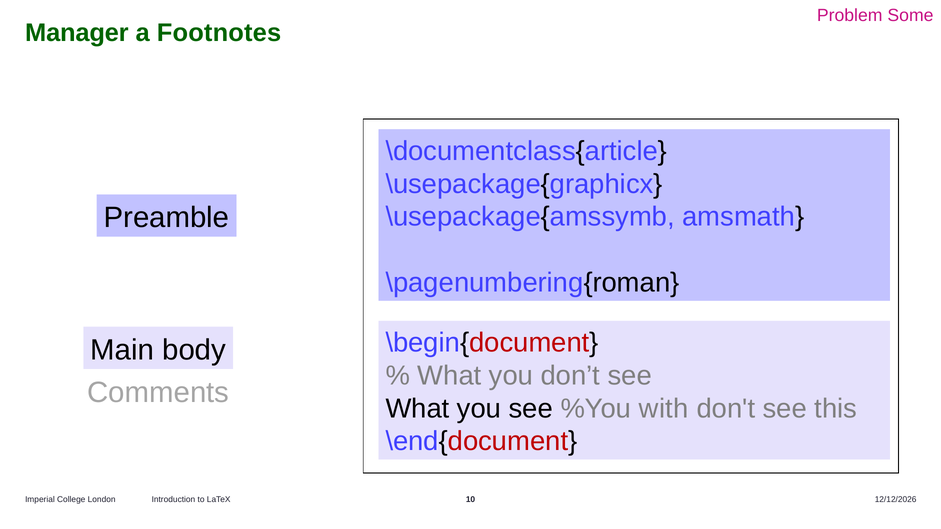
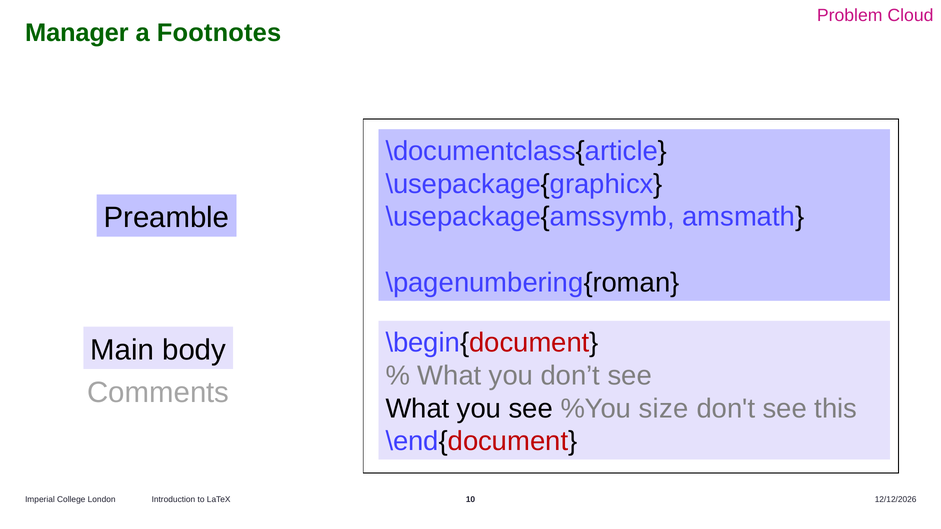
Some: Some -> Cloud
with: with -> size
